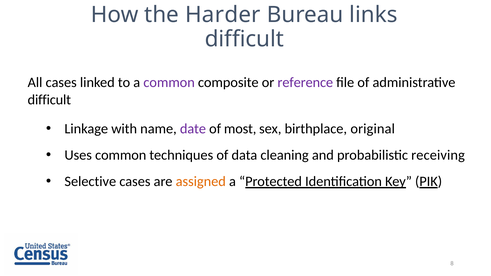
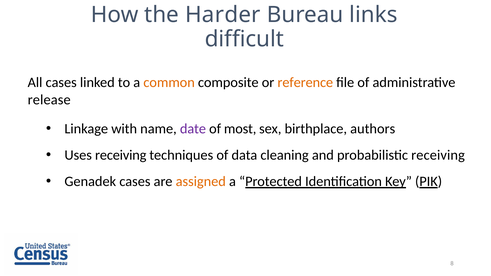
common at (169, 83) colour: purple -> orange
reference colour: purple -> orange
difficult at (49, 100): difficult -> release
original: original -> authors
Uses common: common -> receiving
Selective: Selective -> Genadek
